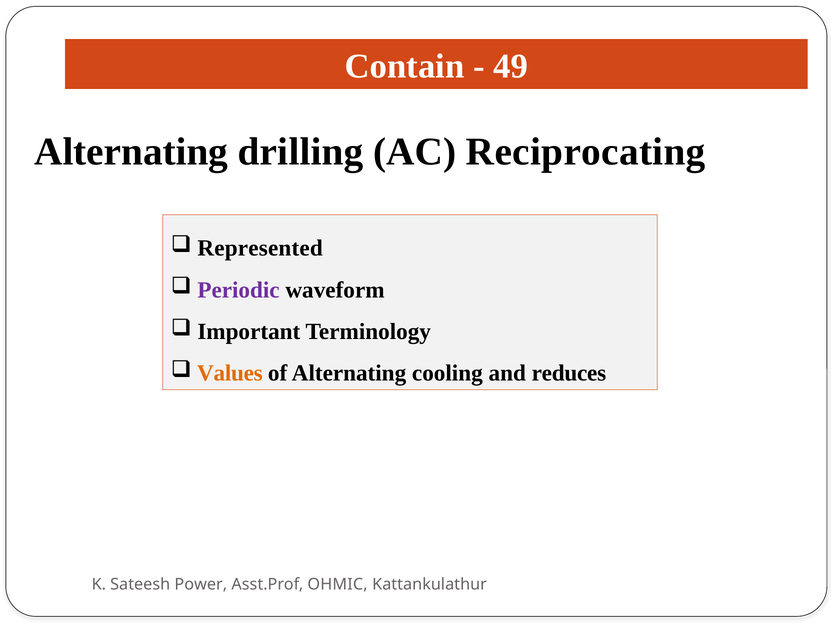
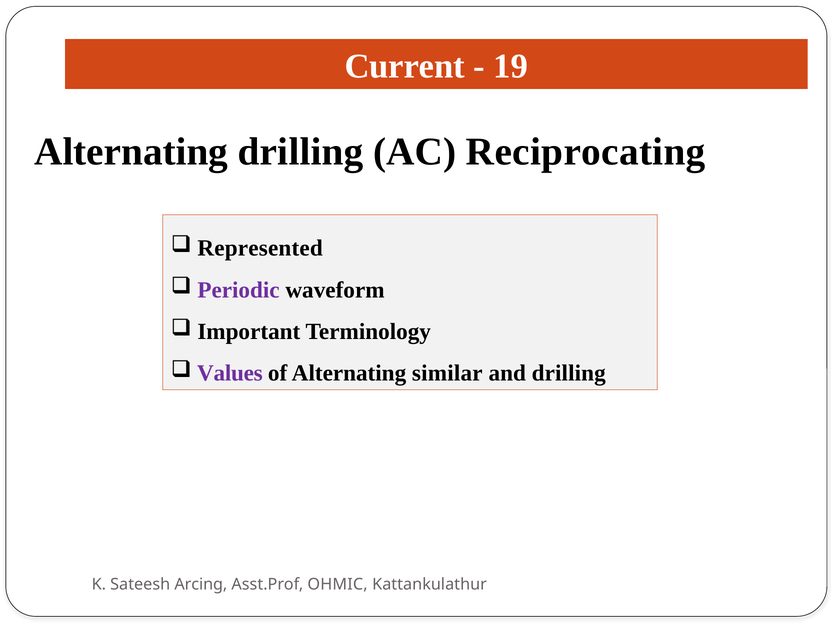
Contain: Contain -> Current
49: 49 -> 19
Values colour: orange -> purple
cooling: cooling -> similar
and reduces: reduces -> drilling
Power: Power -> Arcing
